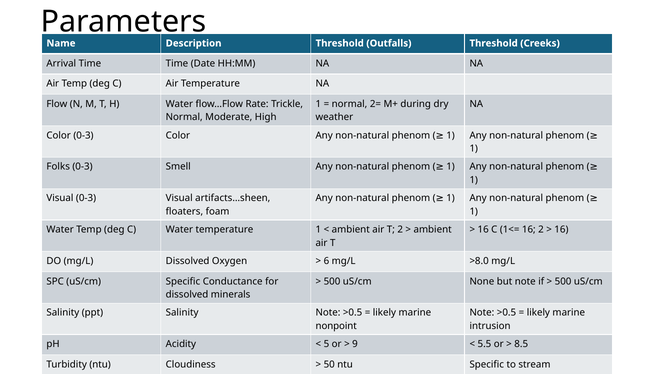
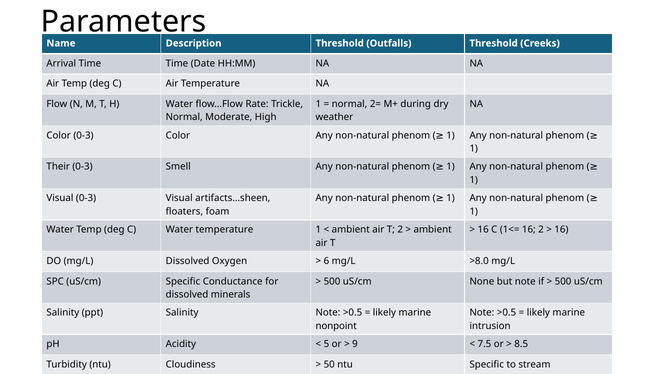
Folks: Folks -> Their
5.5: 5.5 -> 7.5
